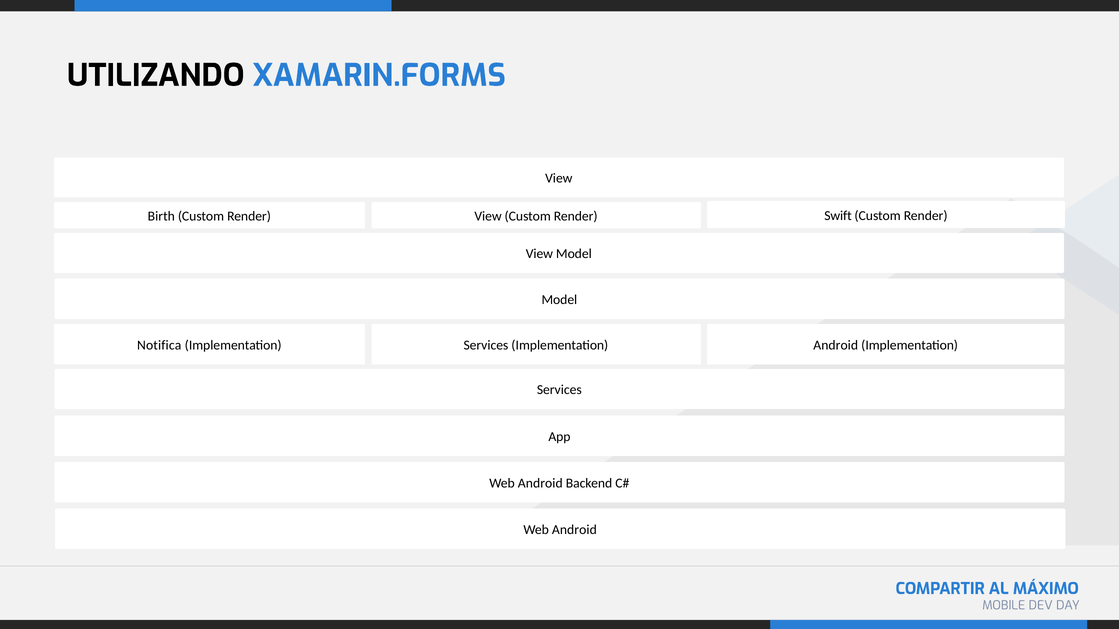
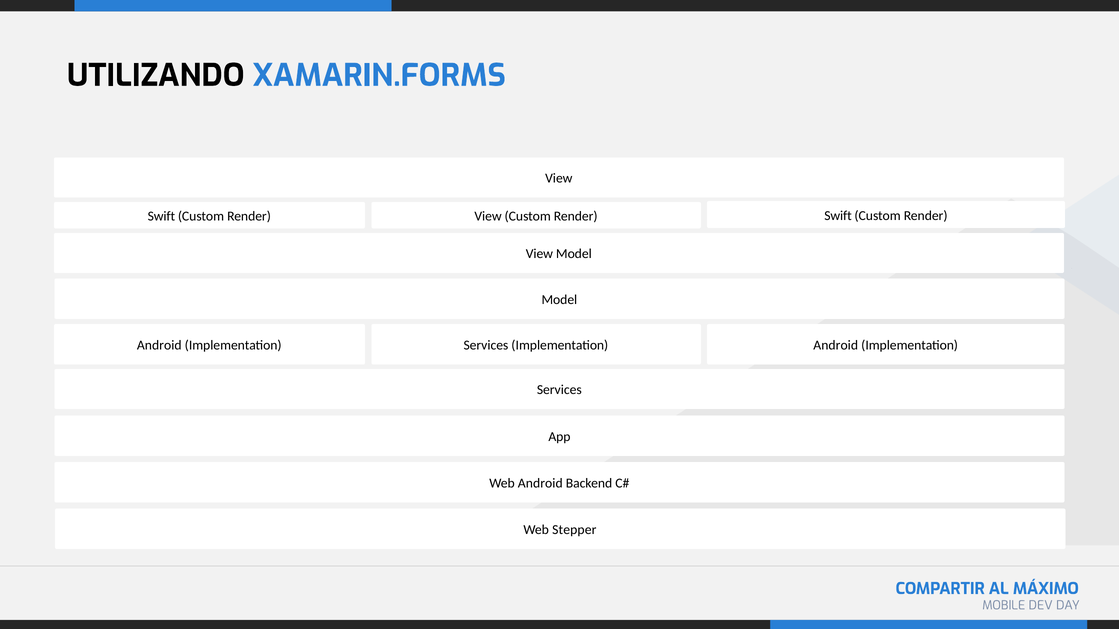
Birth at (161, 216): Birth -> Swift
Notifica at (159, 346): Notifica -> Android
Android at (574, 530): Android -> Stepper
